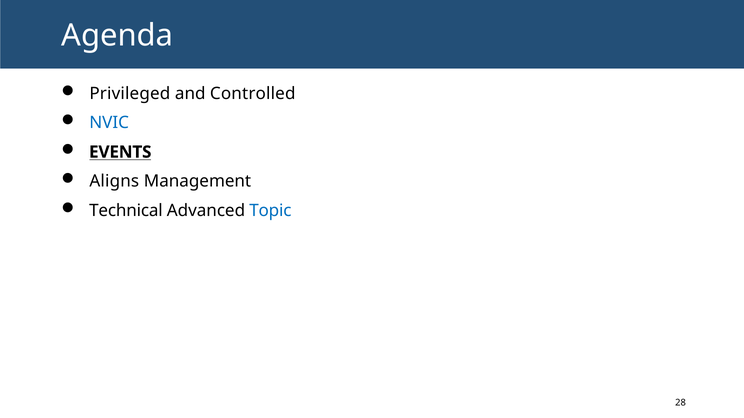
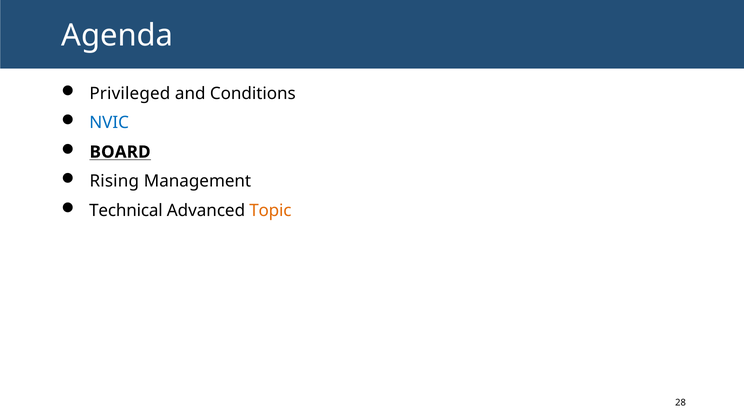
Controlled: Controlled -> Conditions
EVENTS: EVENTS -> BOARD
Aligns: Aligns -> Rising
Topic colour: blue -> orange
